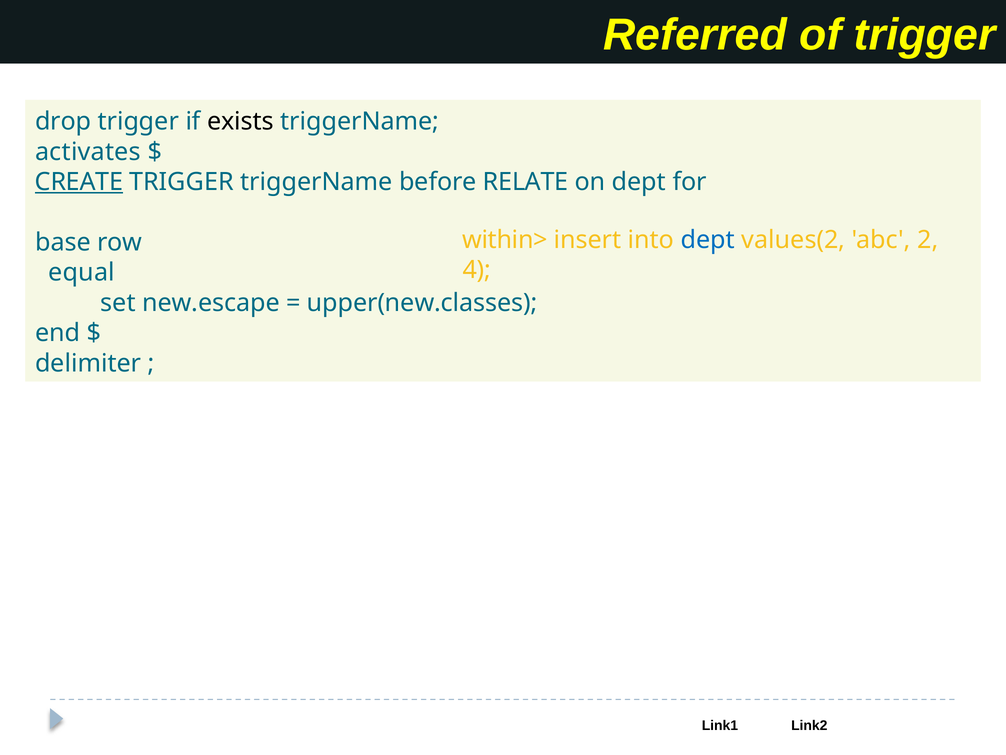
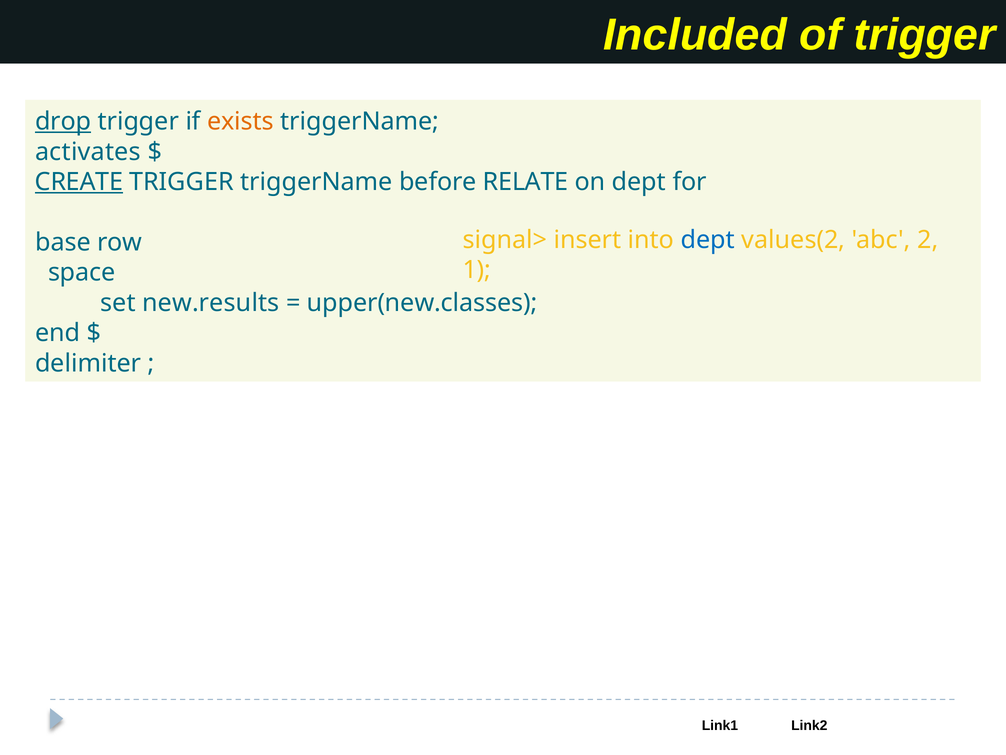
Referred: Referred -> Included
drop underline: none -> present
exists colour: black -> orange
within>: within> -> signal>
4: 4 -> 1
equal: equal -> space
new.escape: new.escape -> new.results
